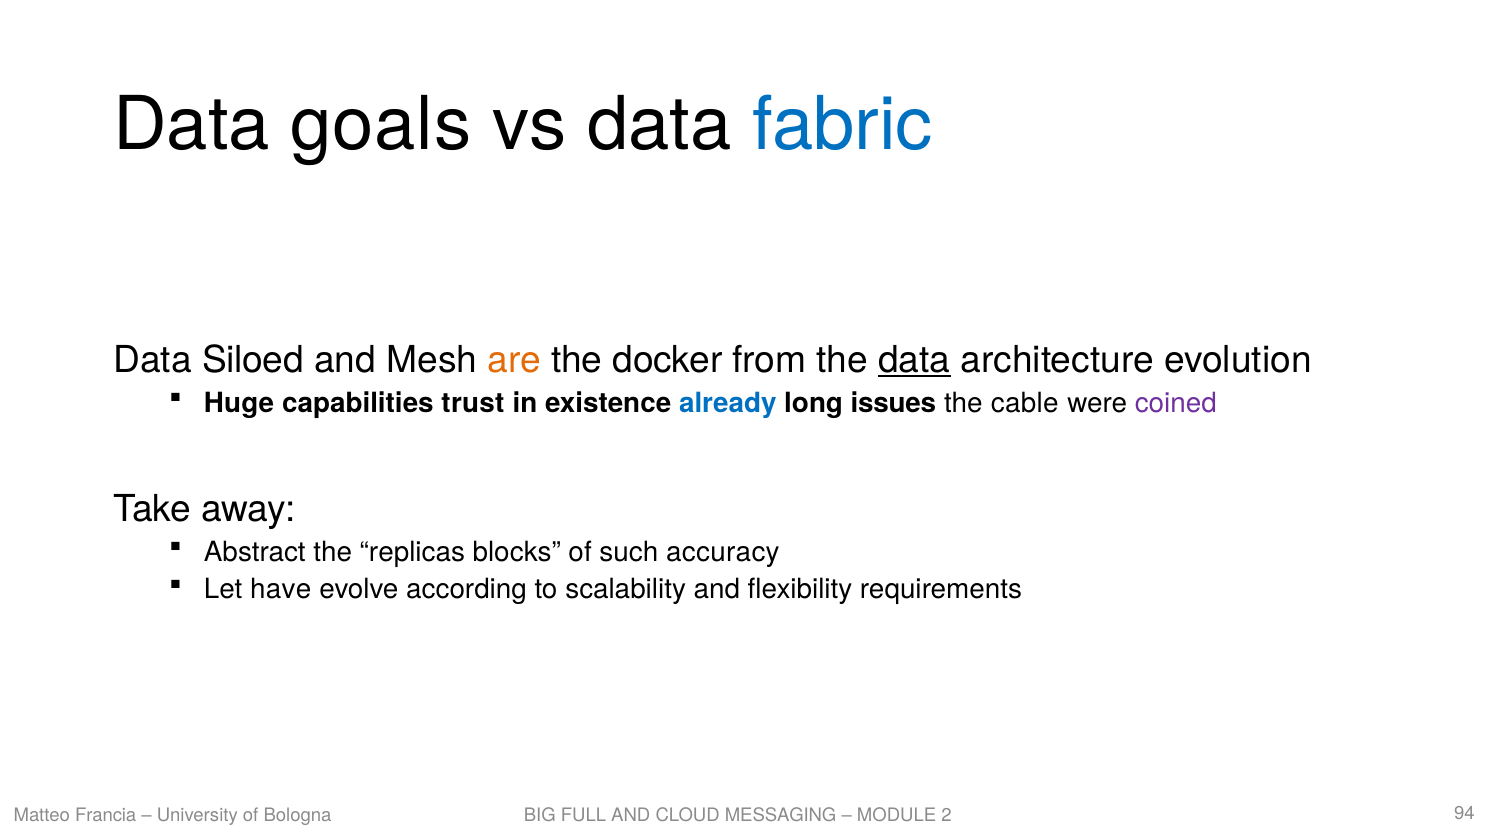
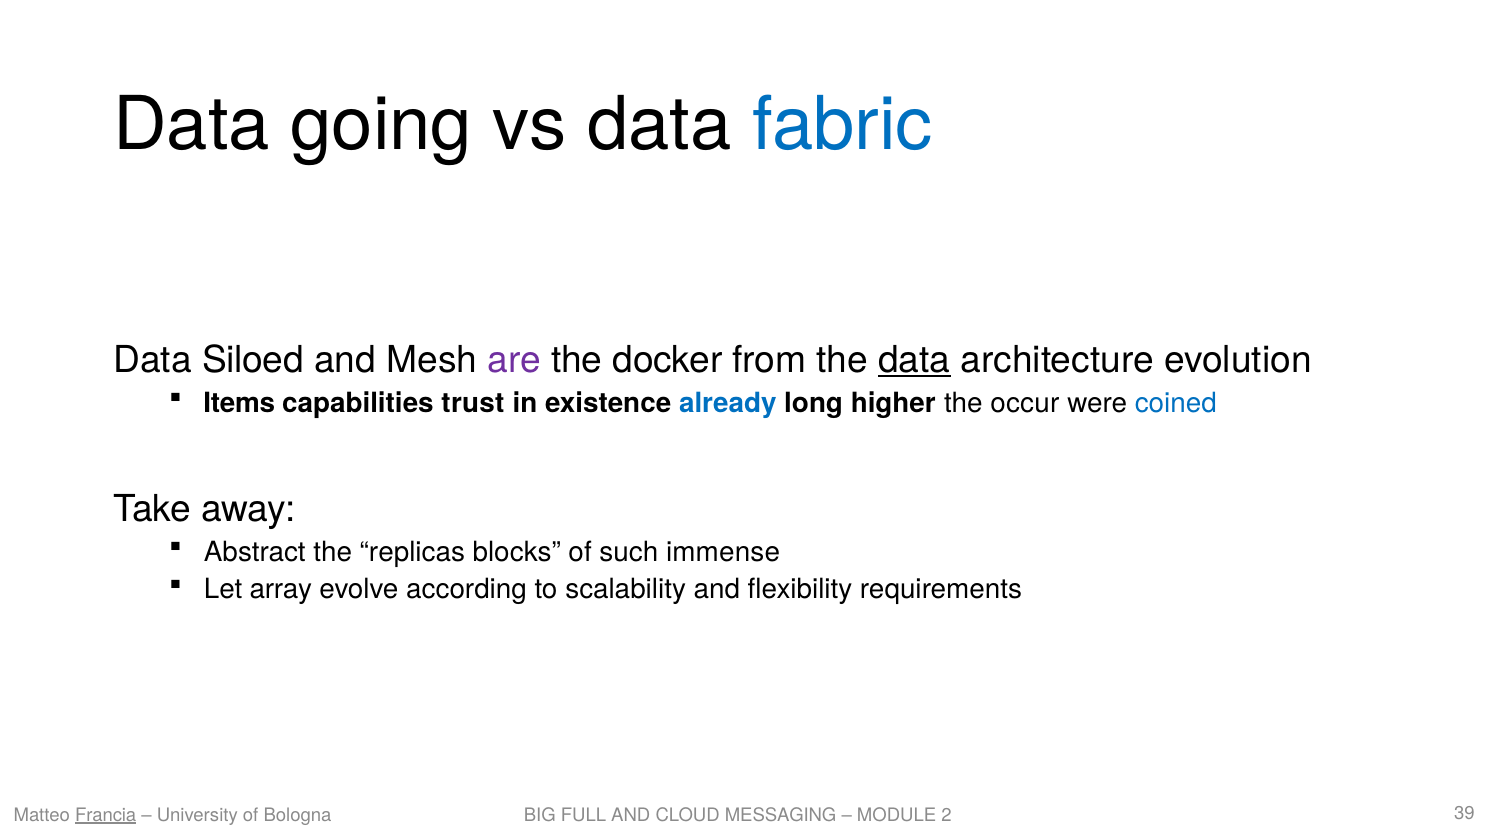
goals: goals -> going
are colour: orange -> purple
Huge: Huge -> Items
issues: issues -> higher
cable: cable -> occur
coined colour: purple -> blue
accuracy: accuracy -> immense
have: have -> array
Francia underline: none -> present
94: 94 -> 39
